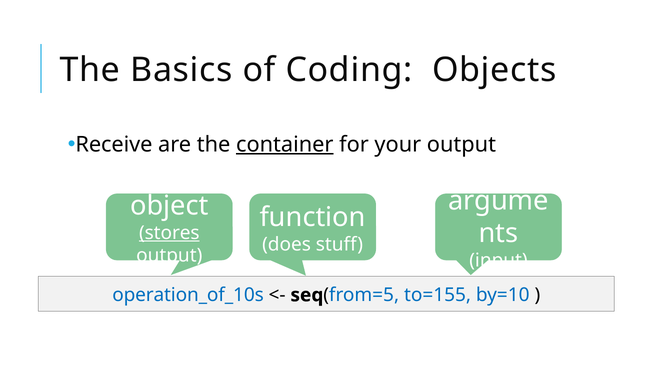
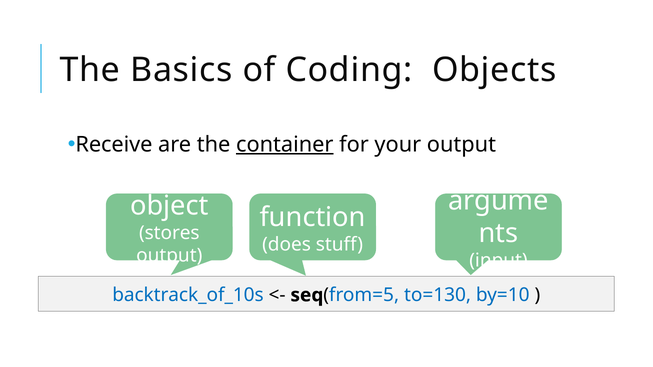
stores underline: present -> none
operation_of_10s: operation_of_10s -> backtrack_of_10s
to=155: to=155 -> to=130
